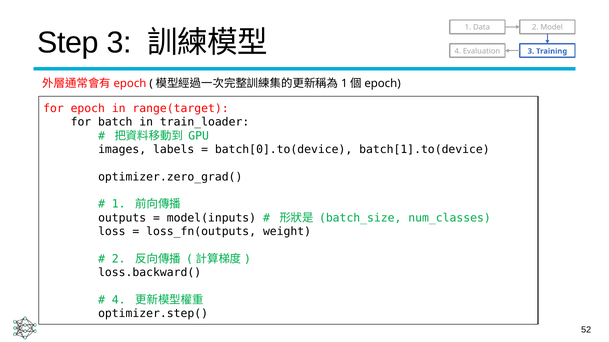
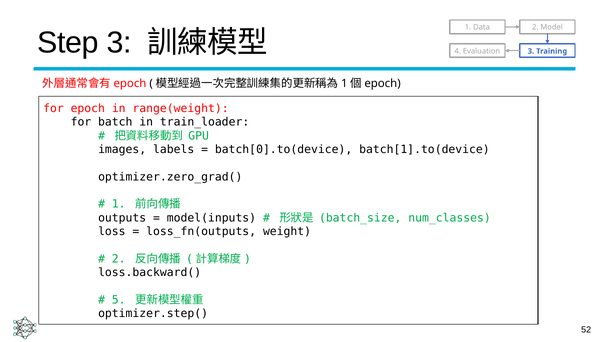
range(target: range(target -> range(weight
4 at (119, 300): 4 -> 5
